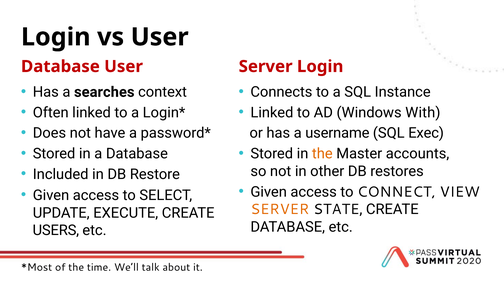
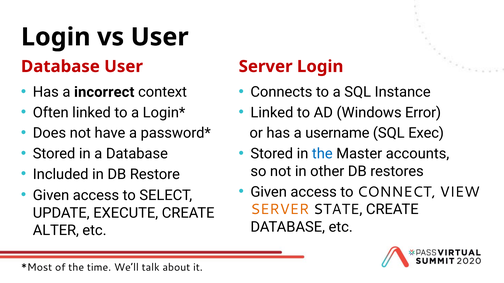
searches: searches -> incorrect
With: With -> Error
the at (322, 154) colour: orange -> blue
USERS: USERS -> ALTER
